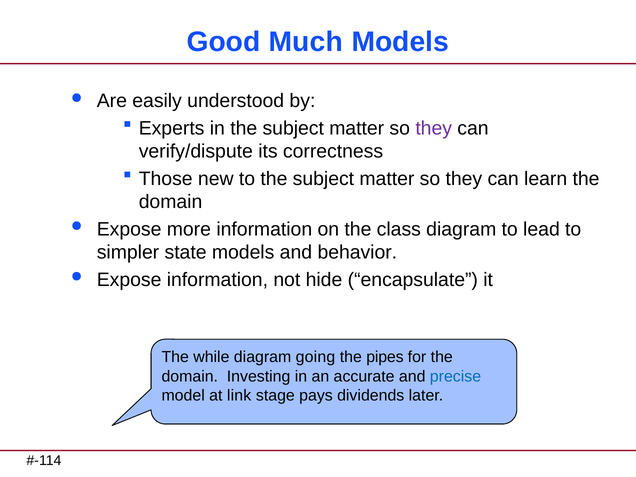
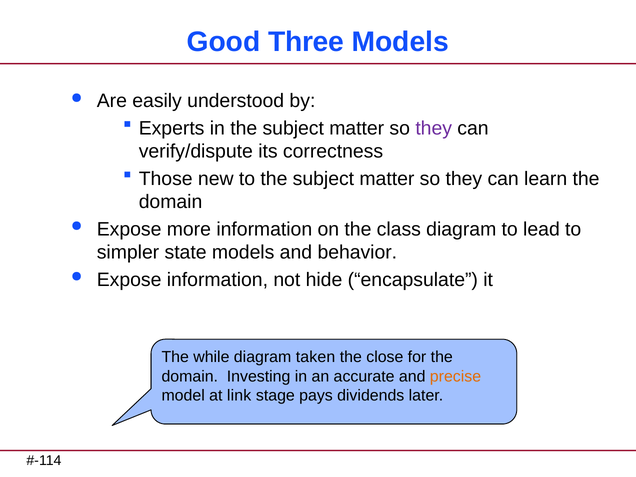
Much: Much -> Three
going: going -> taken
pipes: pipes -> close
precise colour: blue -> orange
